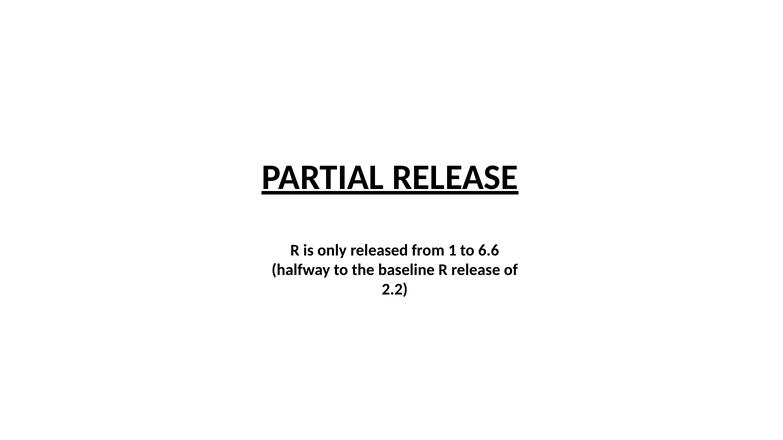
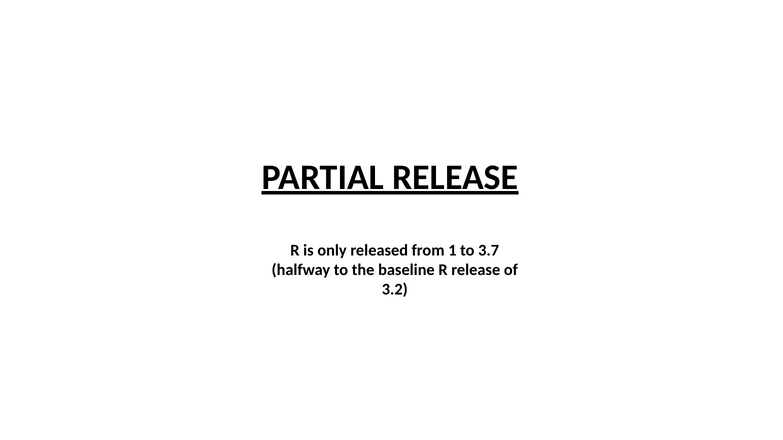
6.6: 6.6 -> 3.7
2.2: 2.2 -> 3.2
